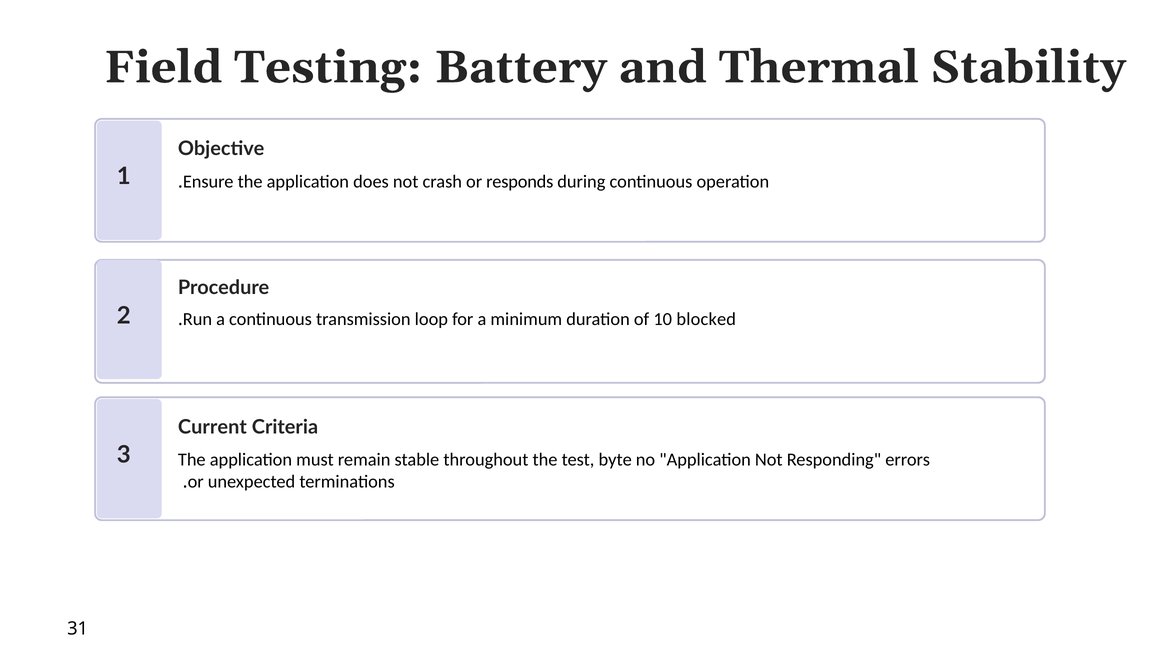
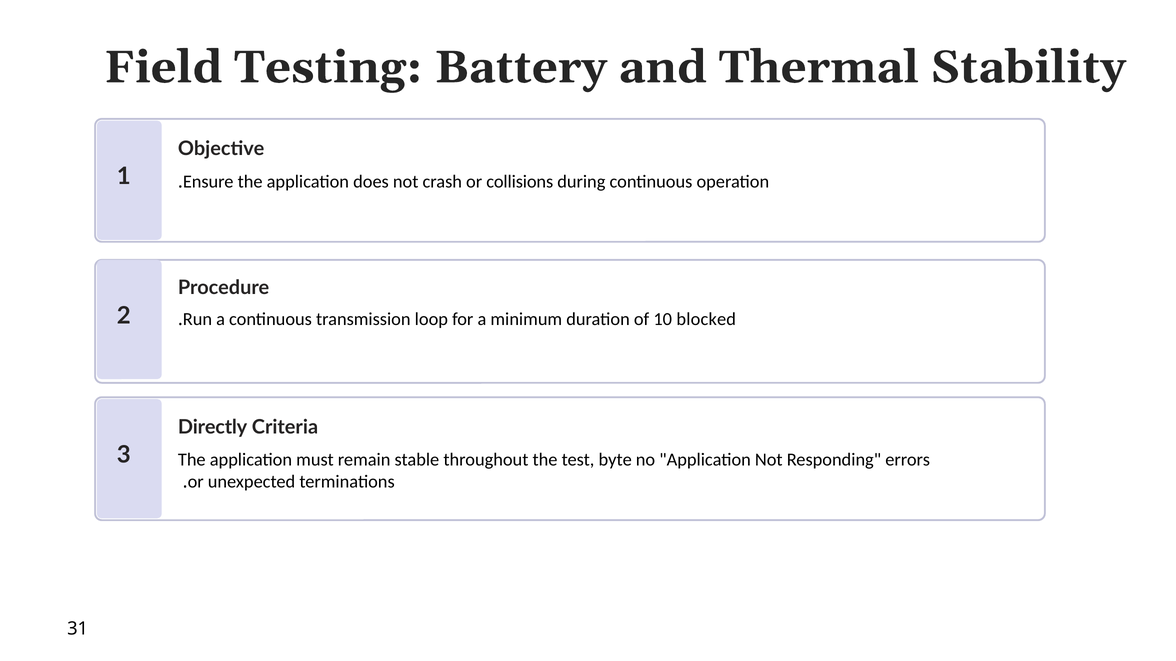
responds: responds -> collisions
Current: Current -> Directly
